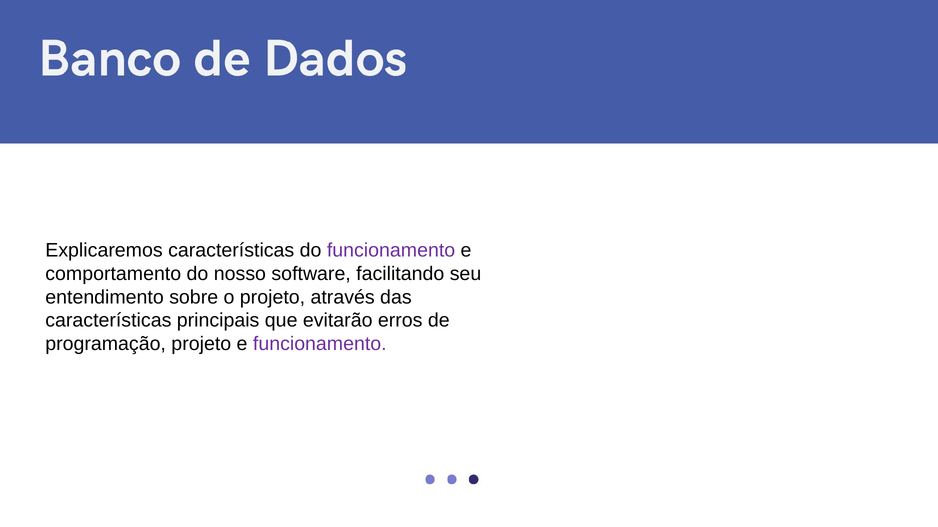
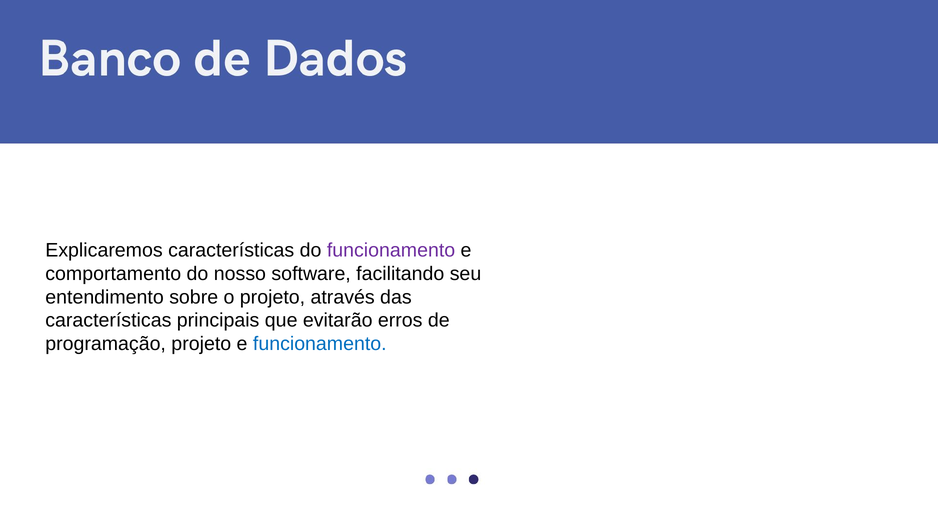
funcionamento at (320, 344) colour: purple -> blue
